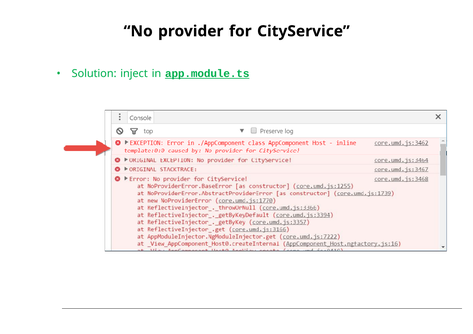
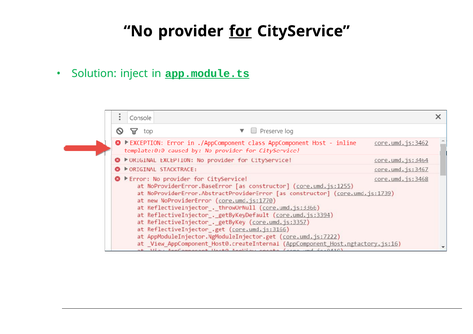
for underline: none -> present
